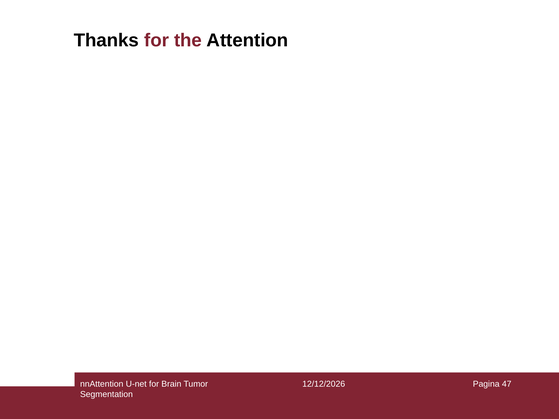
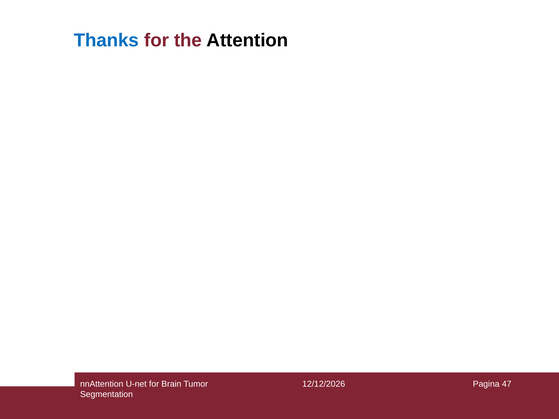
Thanks colour: black -> blue
